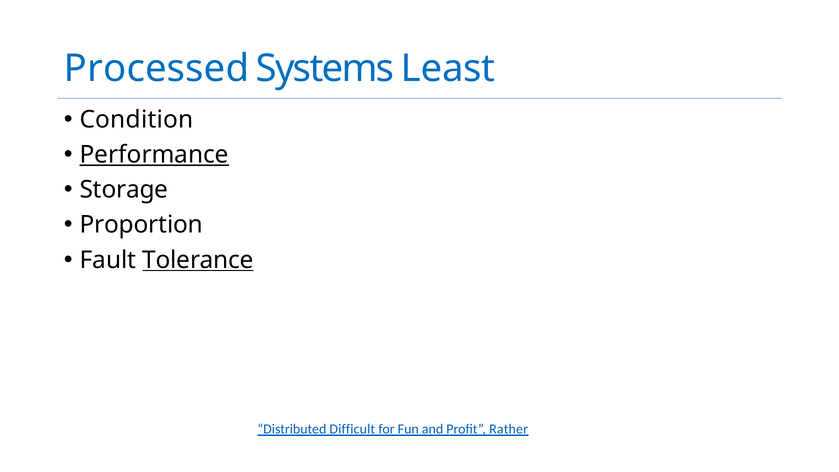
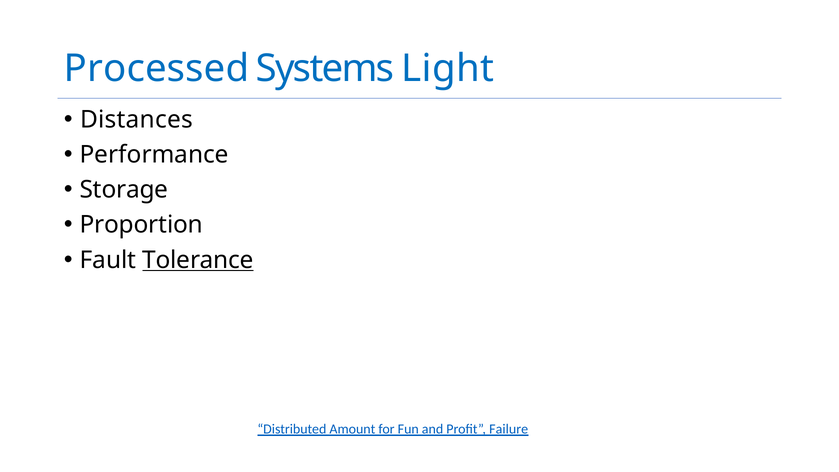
Least: Least -> Light
Condition: Condition -> Distances
Performance underline: present -> none
Difficult: Difficult -> Amount
Rather: Rather -> Failure
